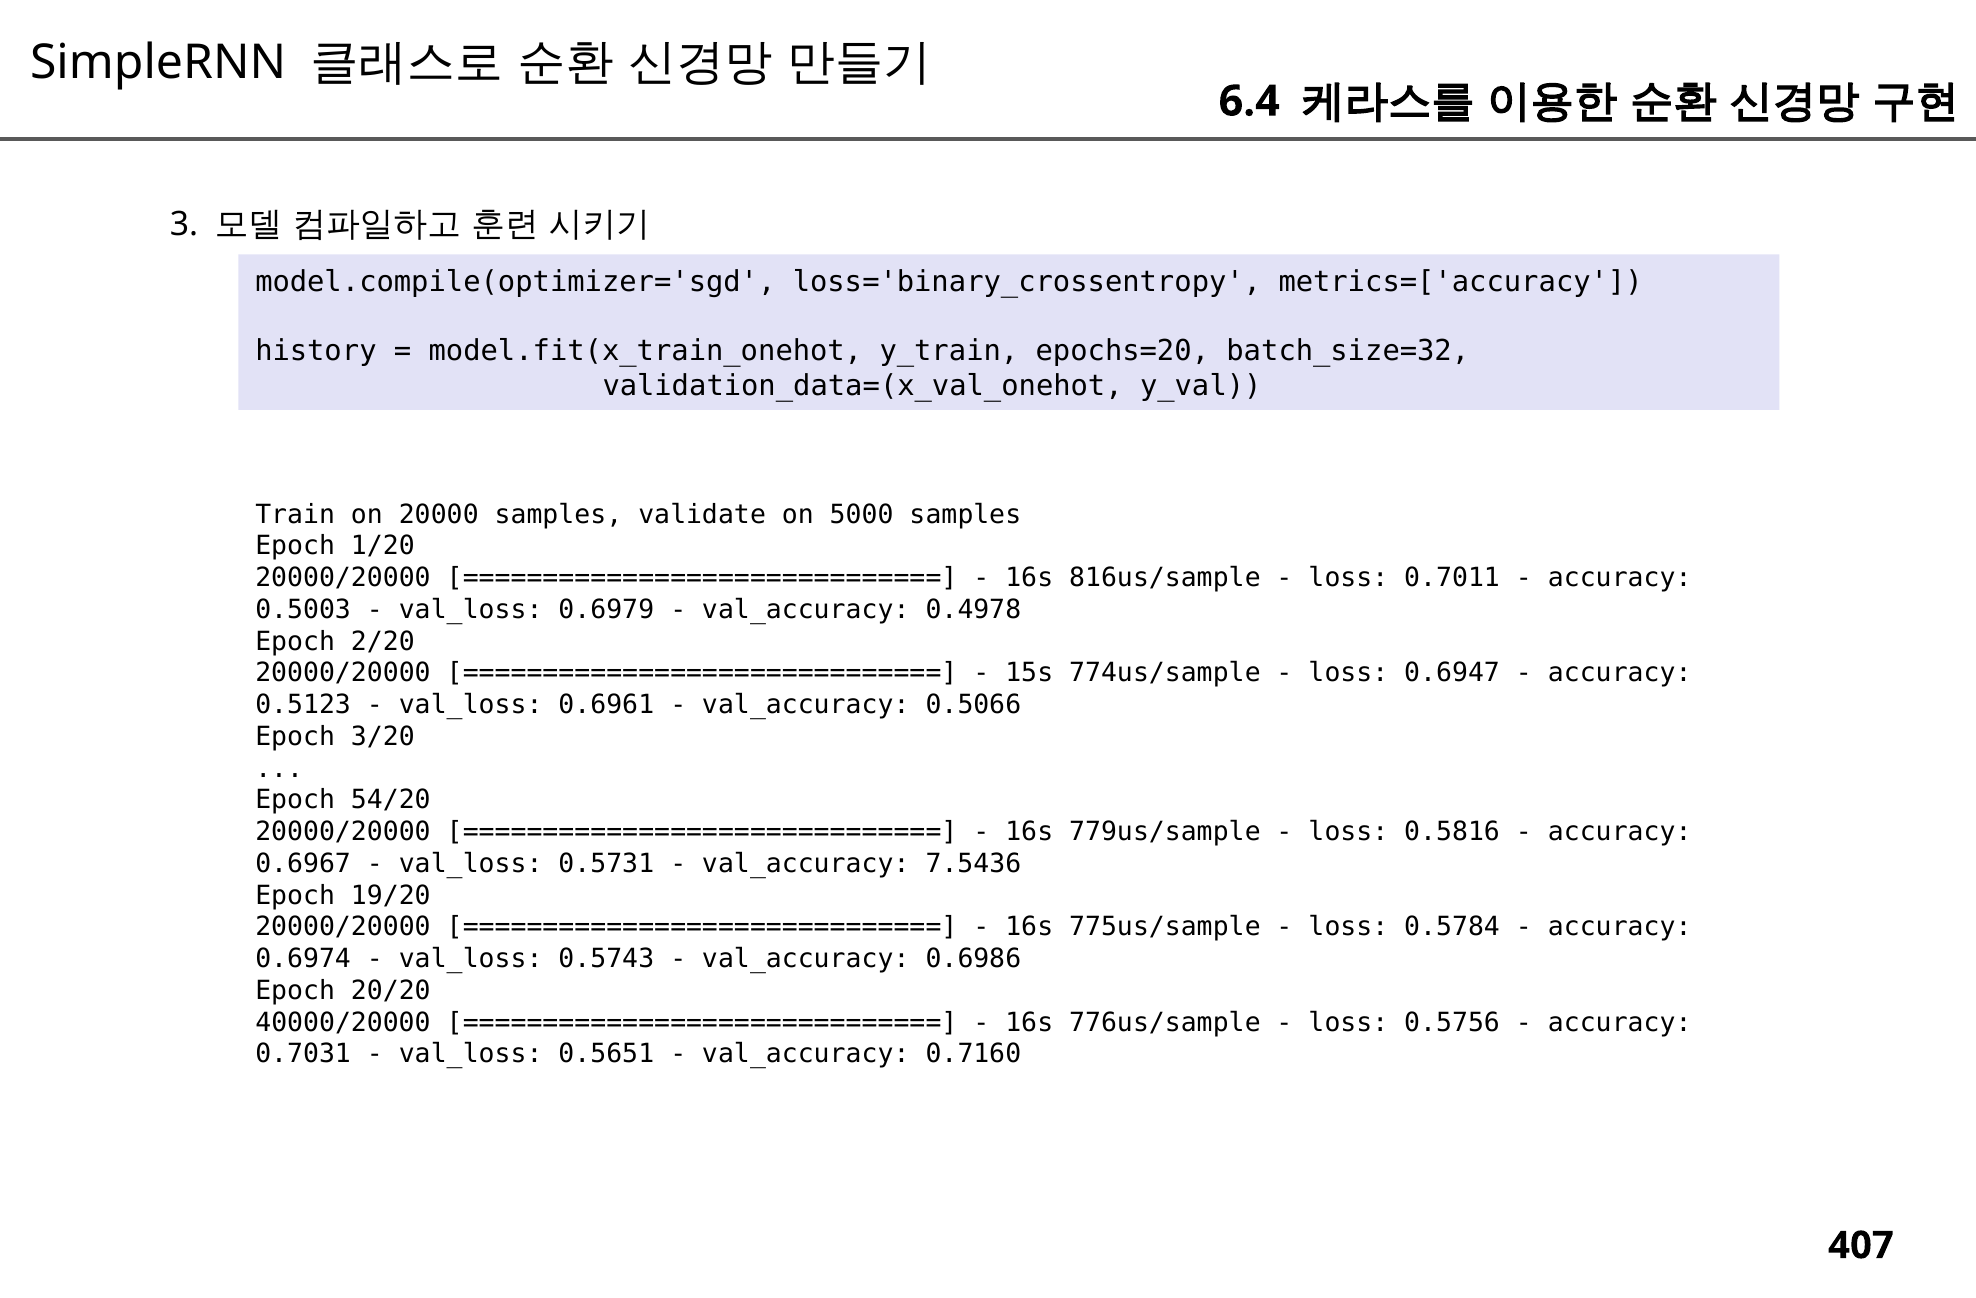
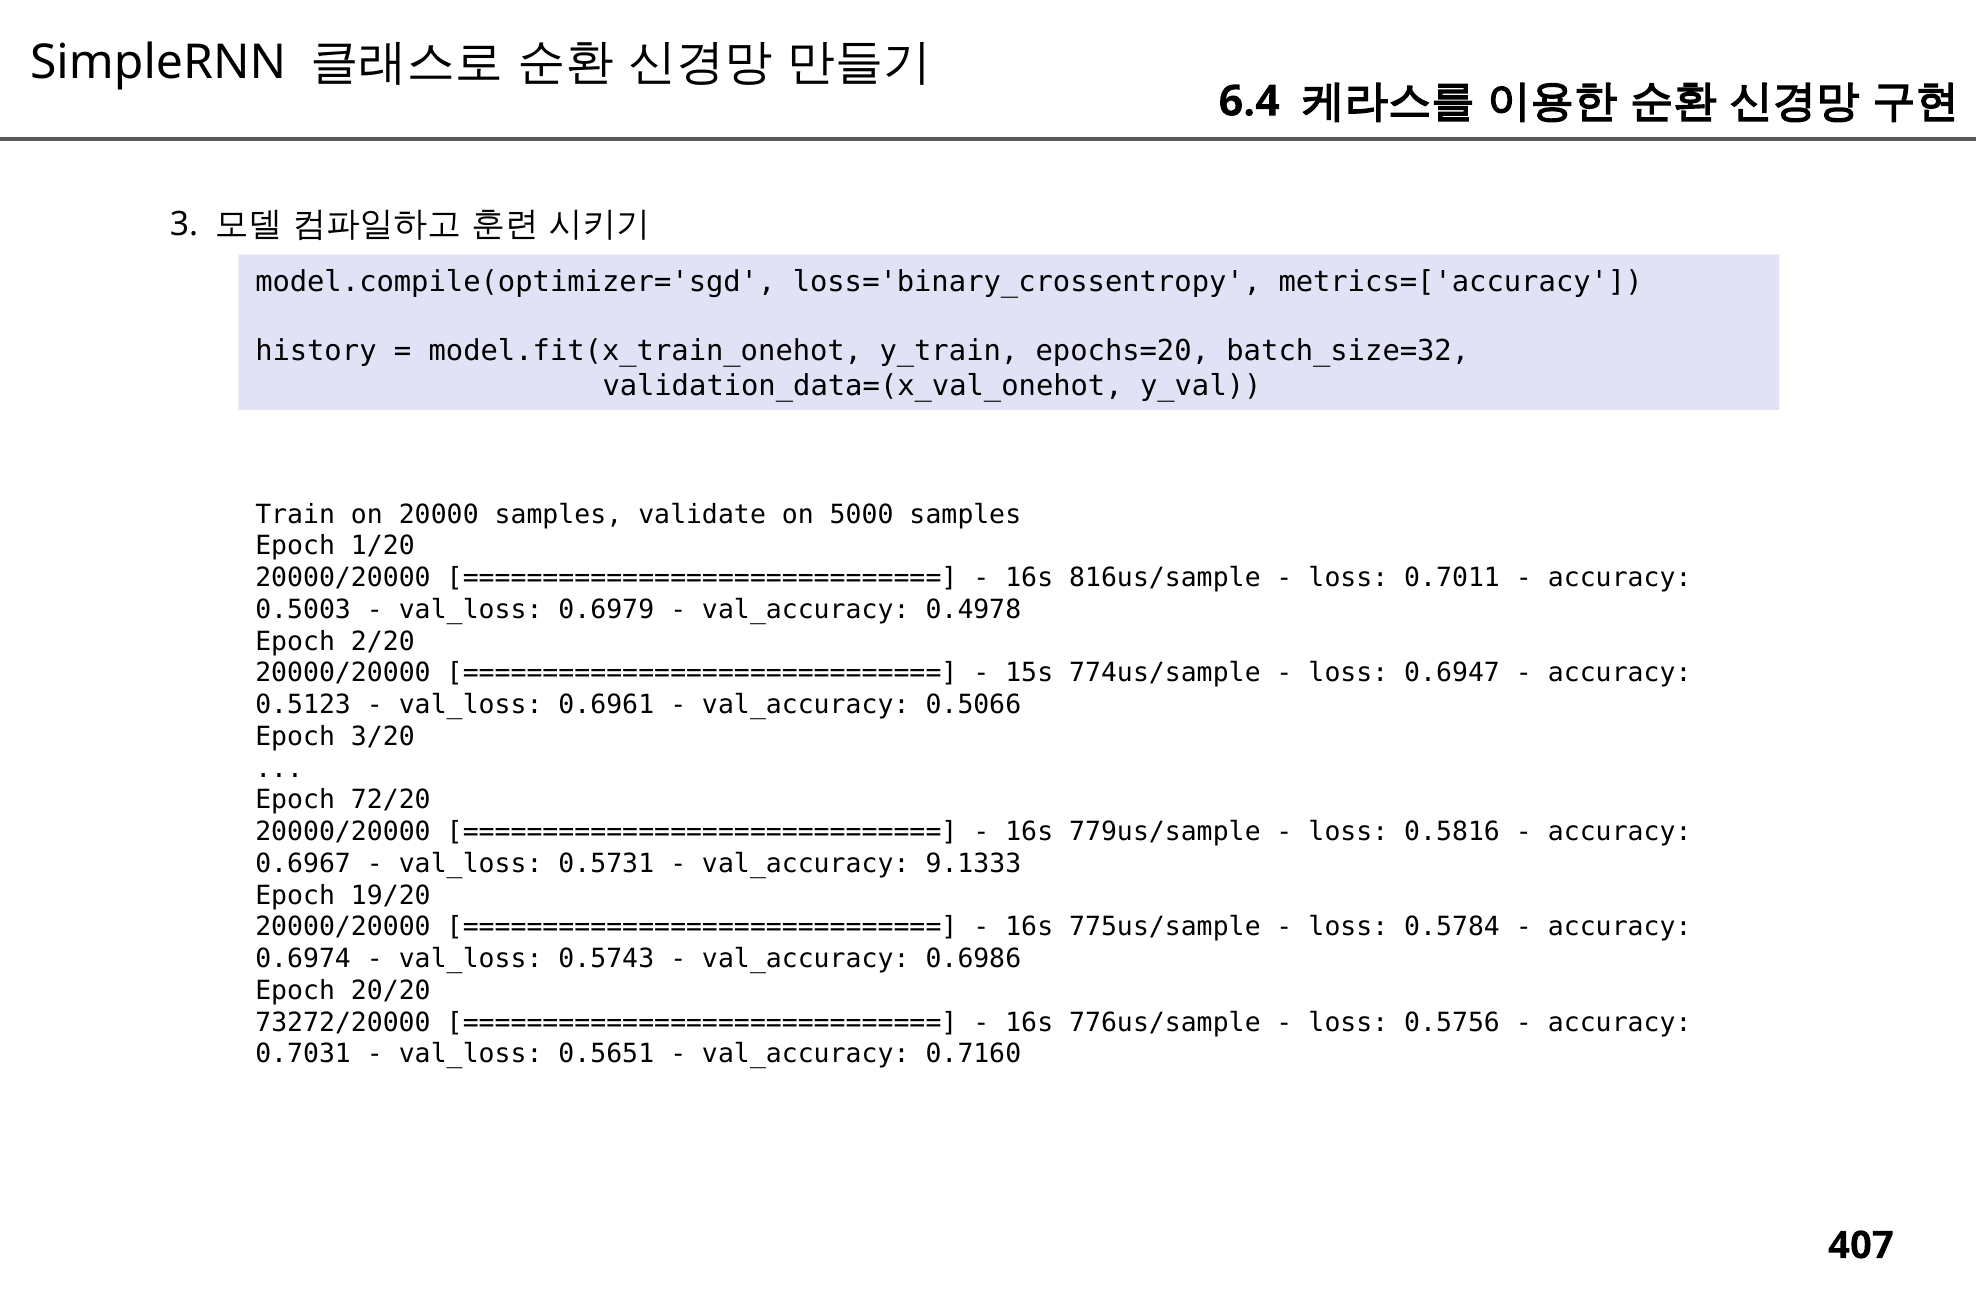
54/20: 54/20 -> 72/20
7.5436: 7.5436 -> 9.1333
40000/20000: 40000/20000 -> 73272/20000
